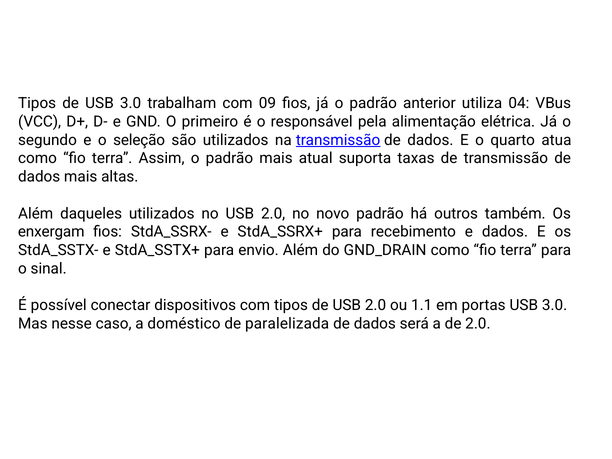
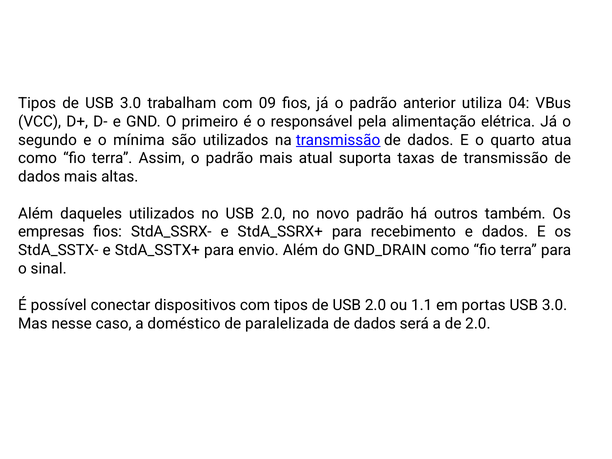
seleção: seleção -> mínima
enxergam: enxergam -> empresas
